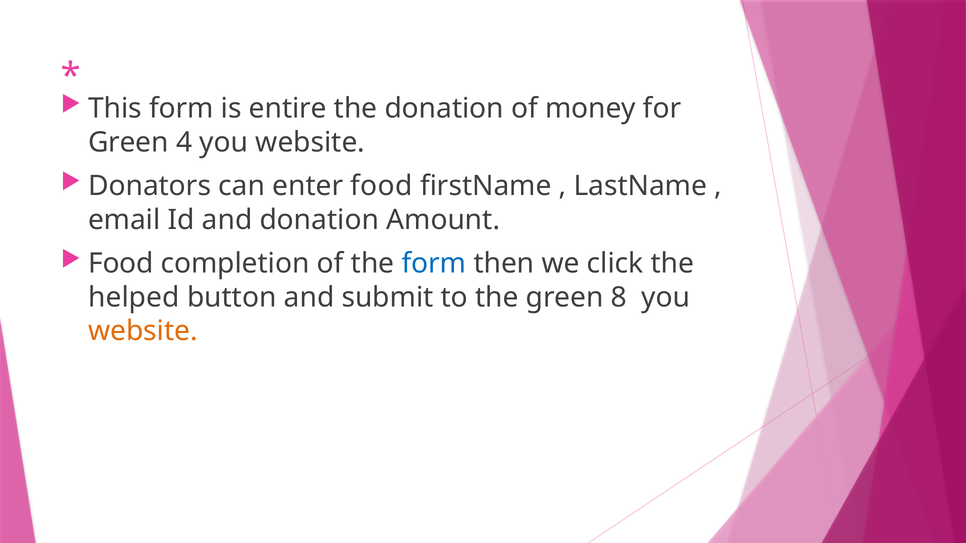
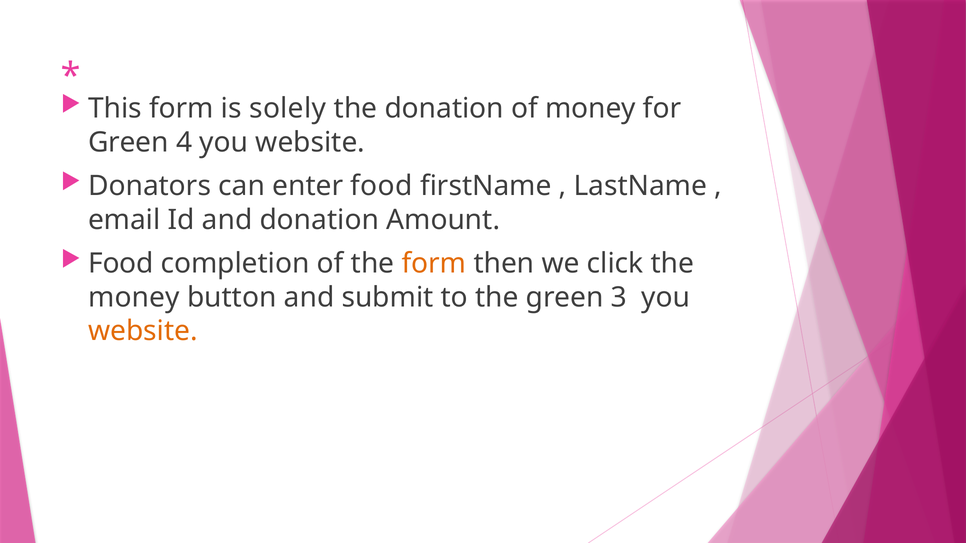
entire: entire -> solely
form at (434, 264) colour: blue -> orange
helped at (134, 297): helped -> money
8: 8 -> 3
